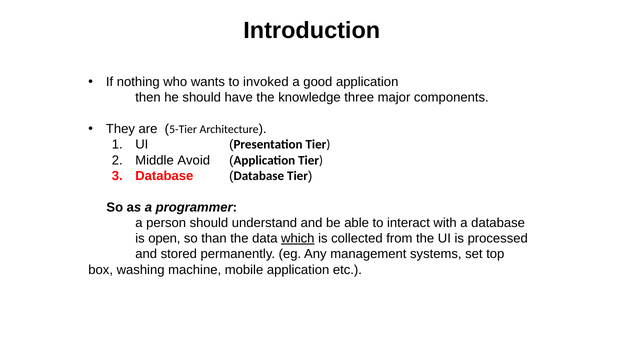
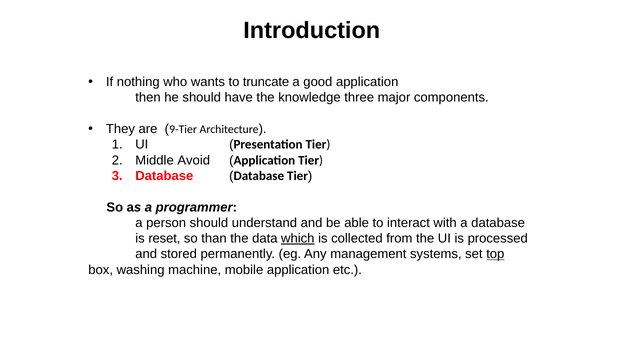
invoked: invoked -> truncate
5-Tier: 5-Tier -> 9-Tier
open: open -> reset
top underline: none -> present
